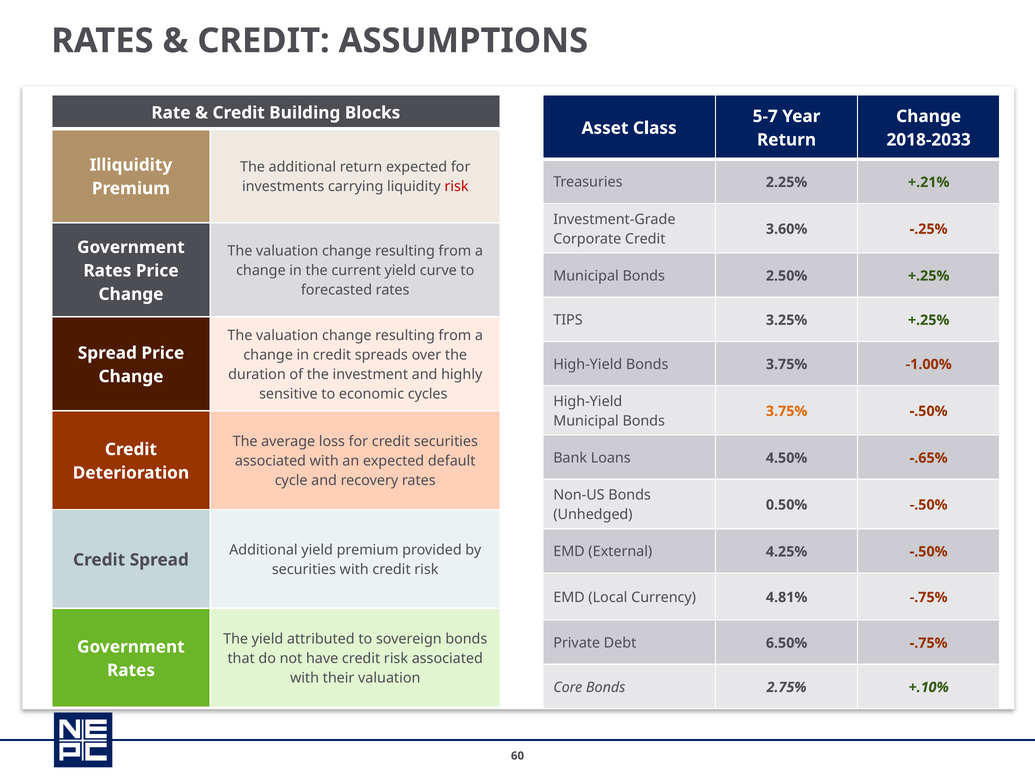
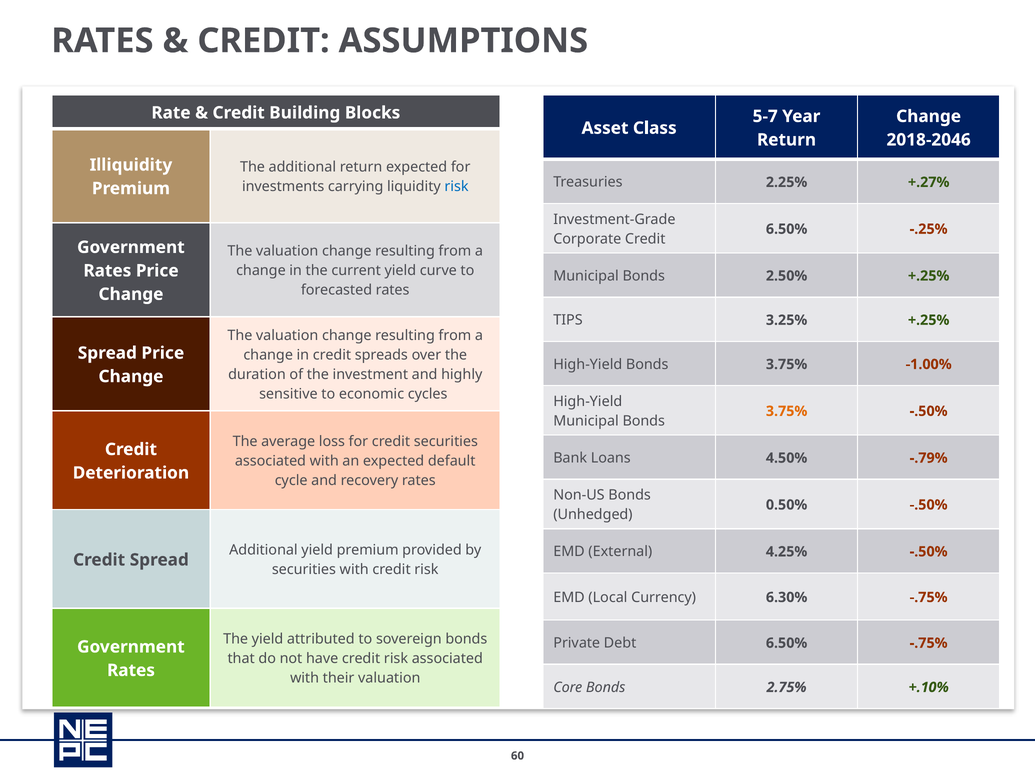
2018-2033: 2018-2033 -> 2018-2046
+.21%: +.21% -> +.27%
risk at (456, 186) colour: red -> blue
3.60% at (787, 229): 3.60% -> 6.50%
-.65%: -.65% -> -.79%
4.81%: 4.81% -> 6.30%
